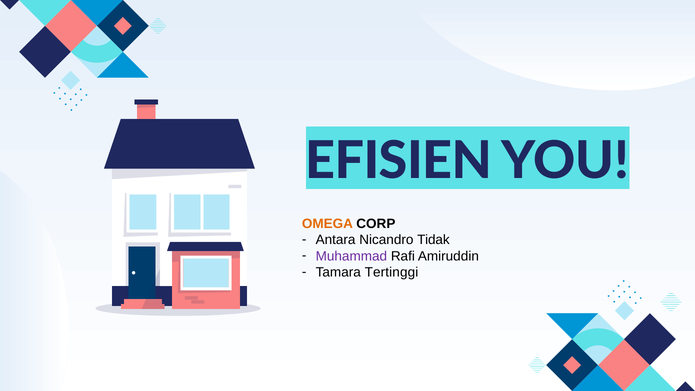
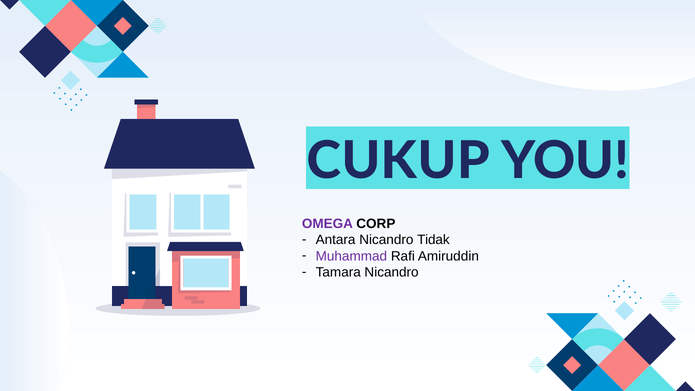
EFISIEN: EFISIEN -> CUKUP
OMEGA colour: orange -> purple
Tamara Tertinggi: Tertinggi -> Nicandro
